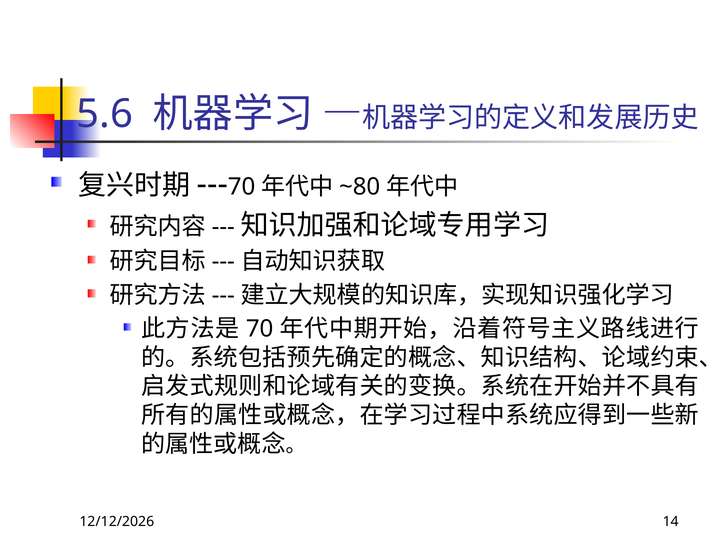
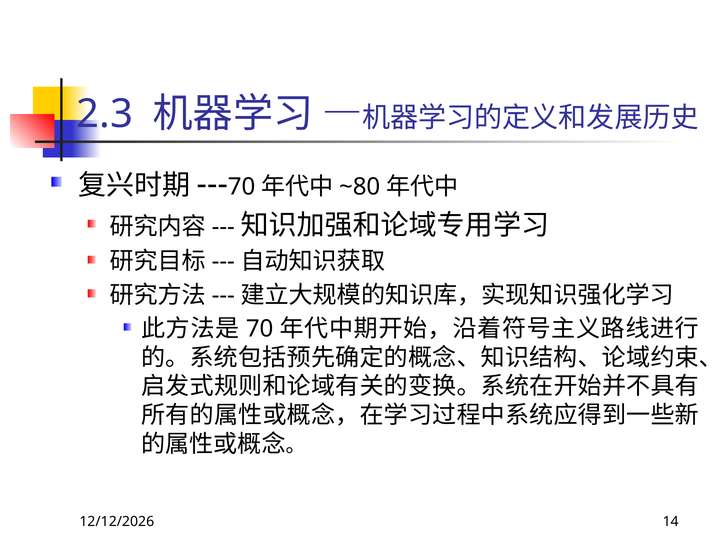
5.6: 5.6 -> 2.3
